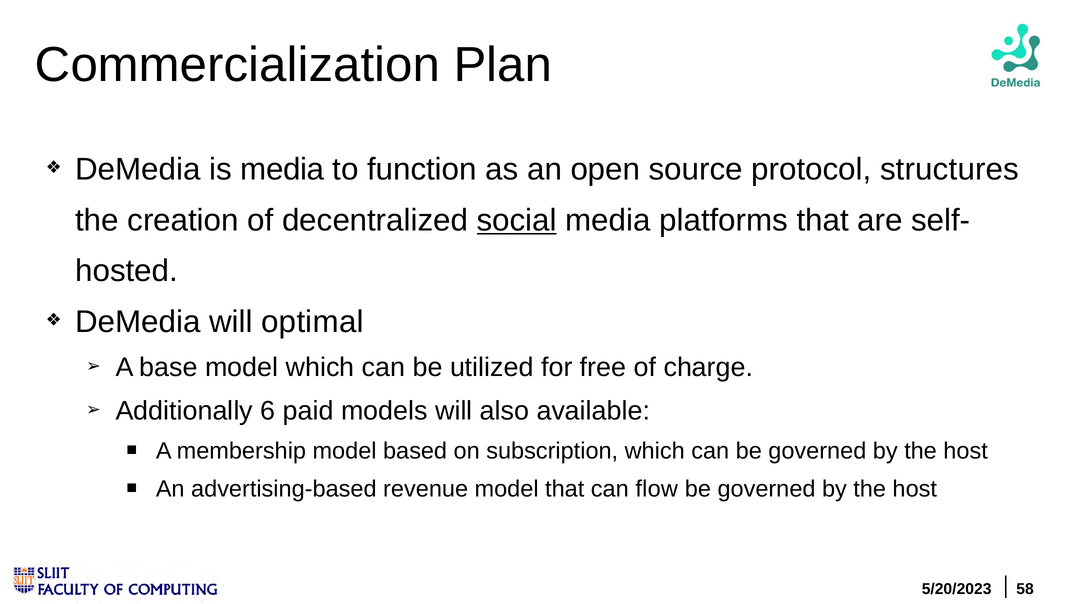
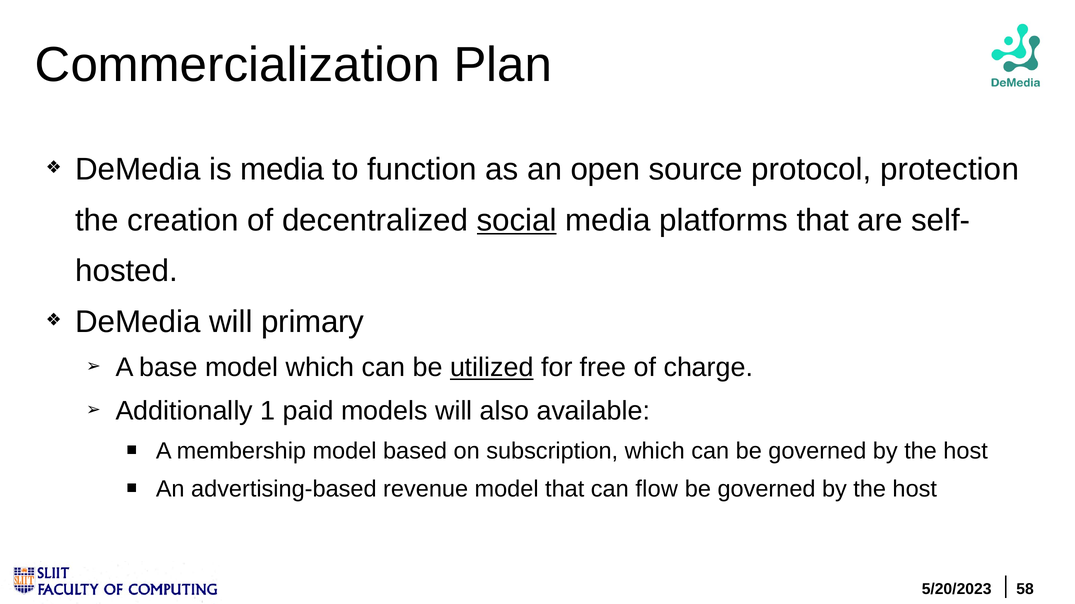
structures: structures -> protection
optimal: optimal -> primary
utilized underline: none -> present
6: 6 -> 1
